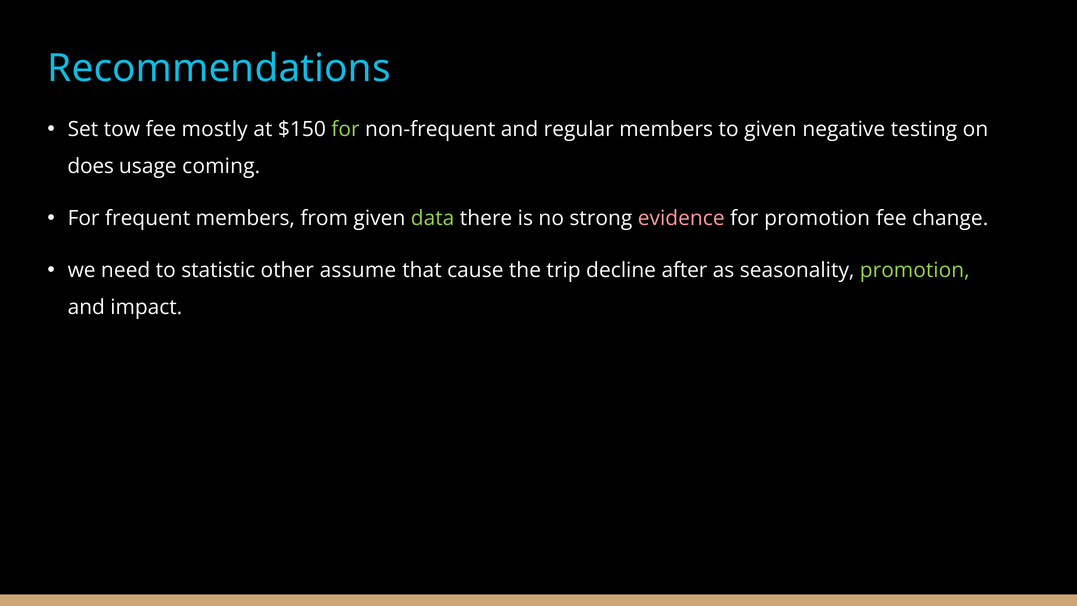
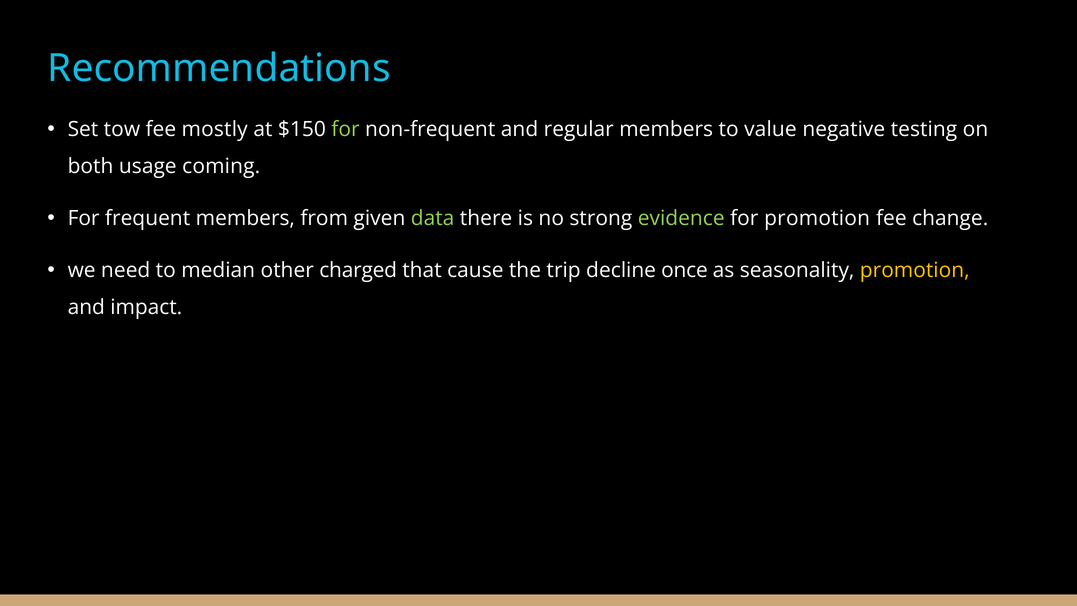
to given: given -> value
does: does -> both
evidence colour: pink -> light green
statistic: statistic -> median
assume: assume -> charged
after: after -> once
promotion at (915, 270) colour: light green -> yellow
